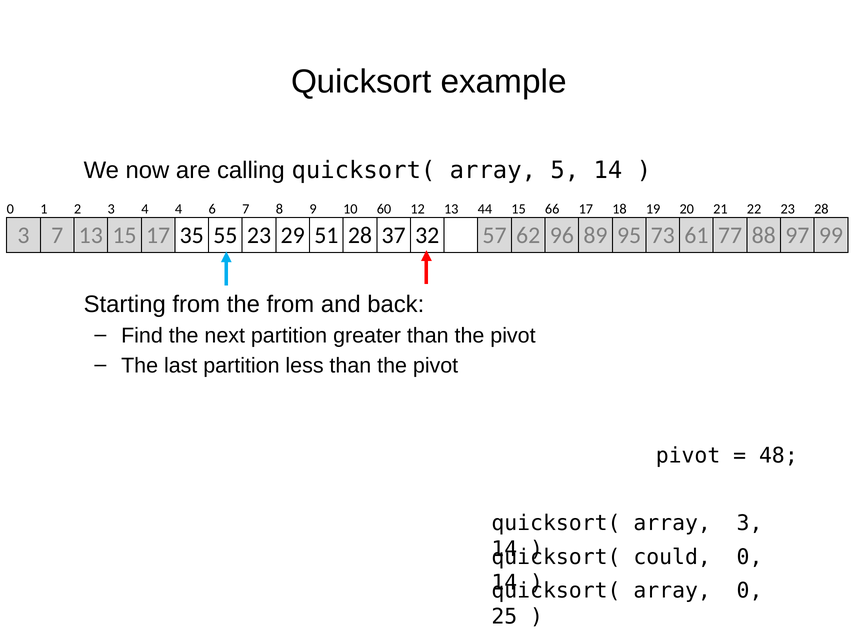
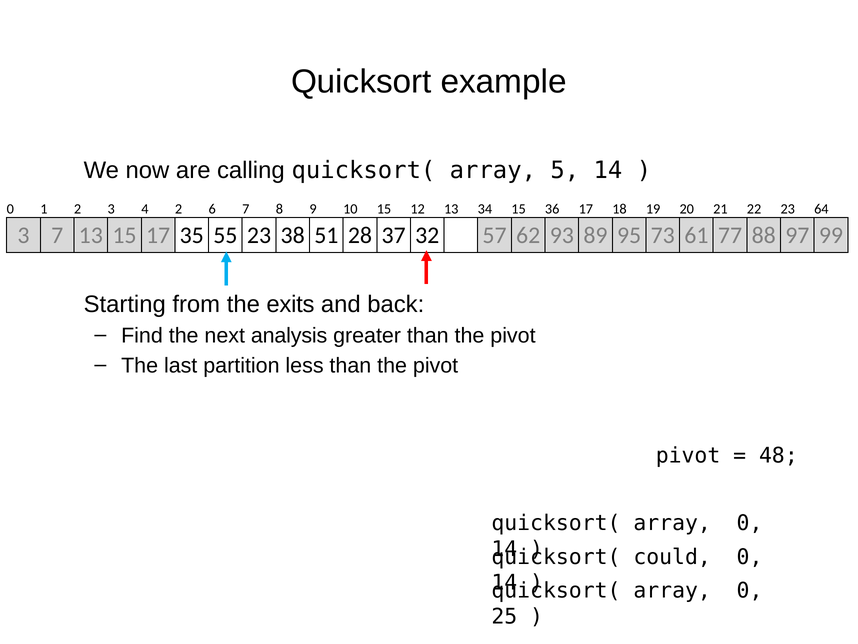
4 4: 4 -> 2
10 60: 60 -> 15
44: 44 -> 34
66: 66 -> 36
23 28: 28 -> 64
29: 29 -> 38
96: 96 -> 93
the from: from -> exits
next partition: partition -> analysis
3 at (750, 523): 3 -> 0
